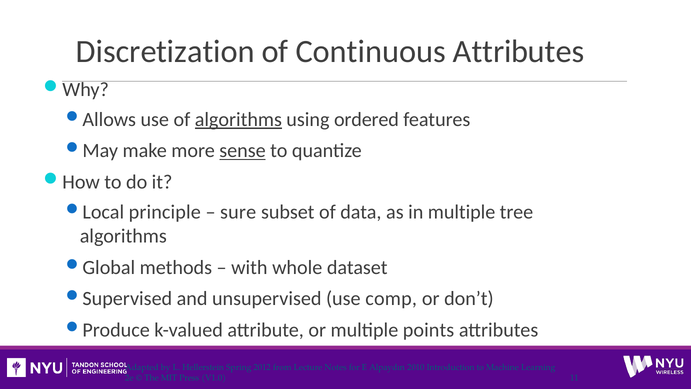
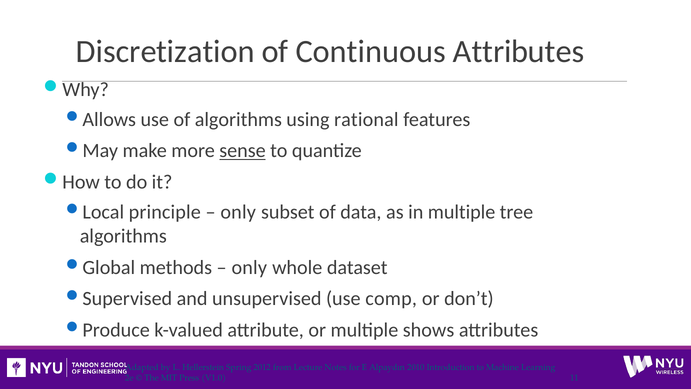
algorithms at (238, 119) underline: present -> none
ordered: ordered -> rational
sure at (238, 212): sure -> only
with at (249, 267): with -> only
points: points -> shows
